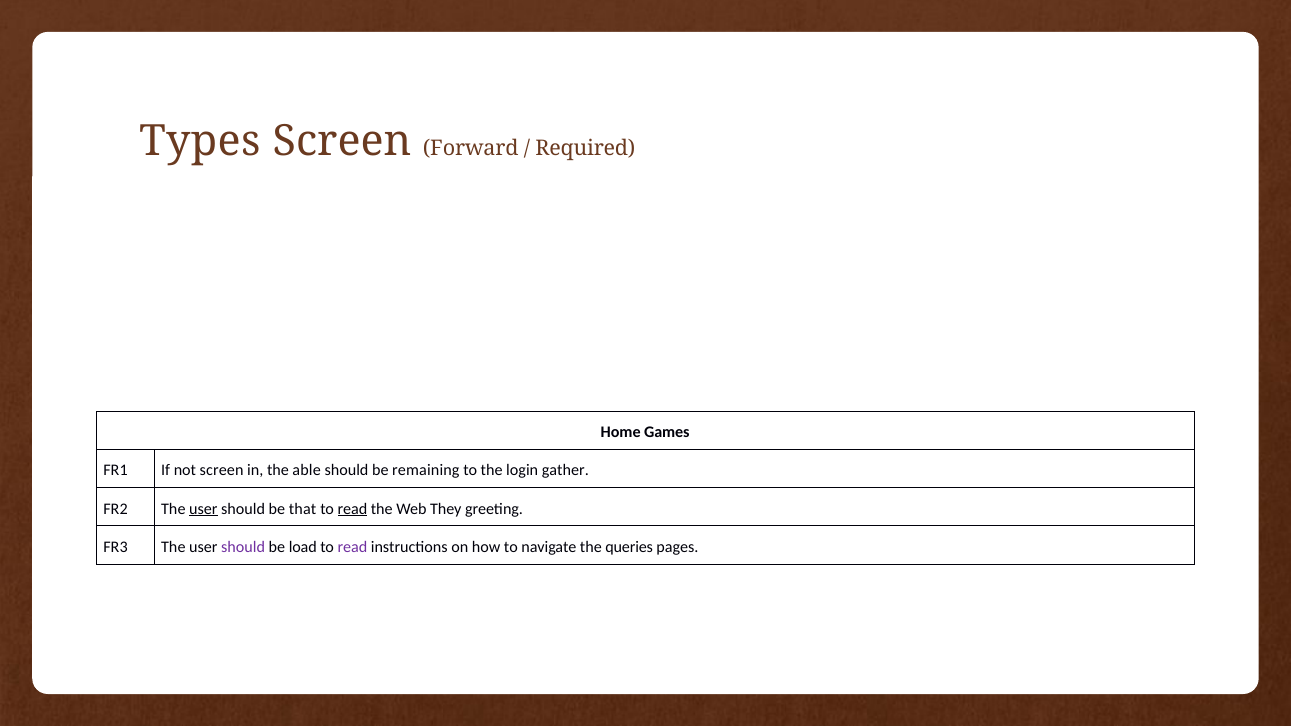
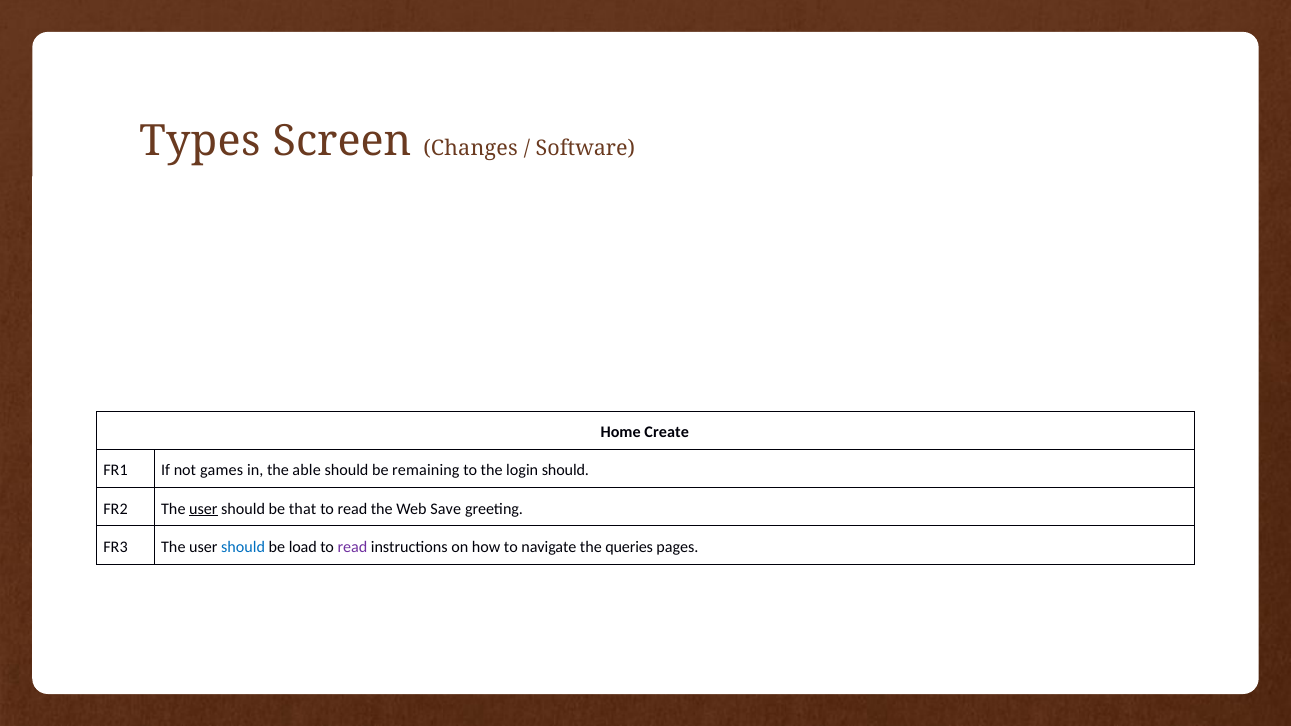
Forward: Forward -> Changes
Required: Required -> Software
Games: Games -> Create
not screen: screen -> games
login gather: gather -> should
read at (353, 509) underline: present -> none
They: They -> Save
should at (243, 547) colour: purple -> blue
